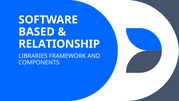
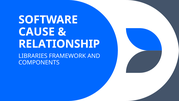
BASED: BASED -> CAUSE
